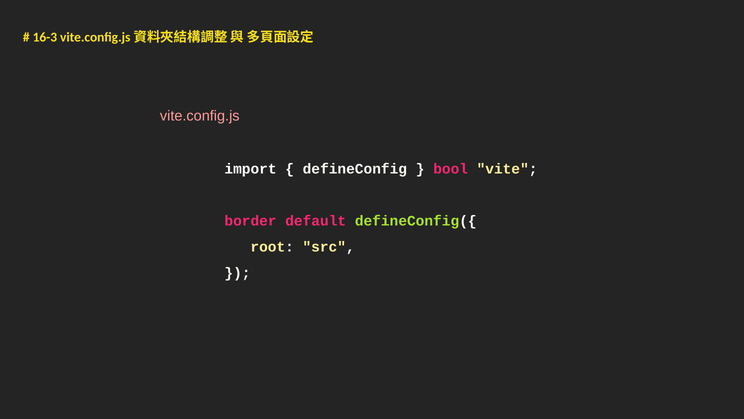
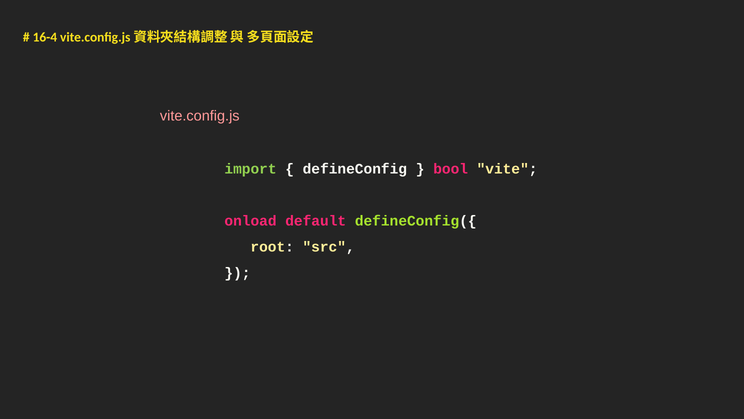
16-3: 16-3 -> 16-4
import colour: white -> light green
border: border -> onload
